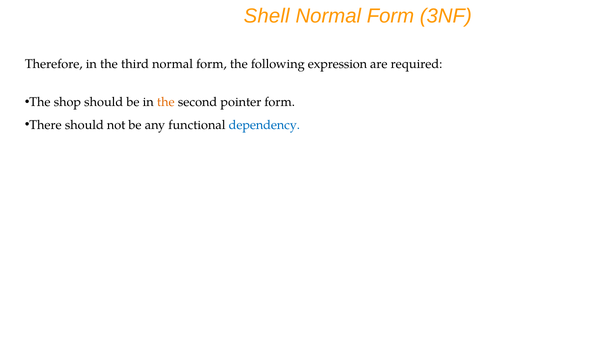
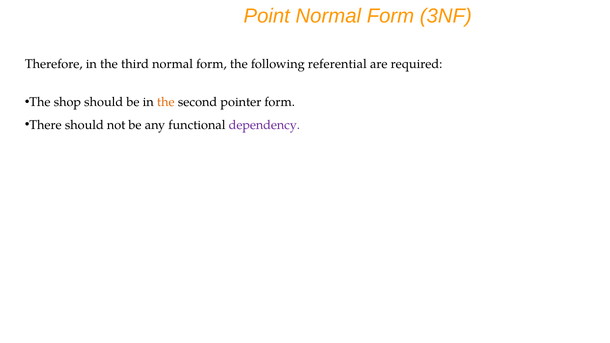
Shell: Shell -> Point
expression: expression -> referential
dependency colour: blue -> purple
